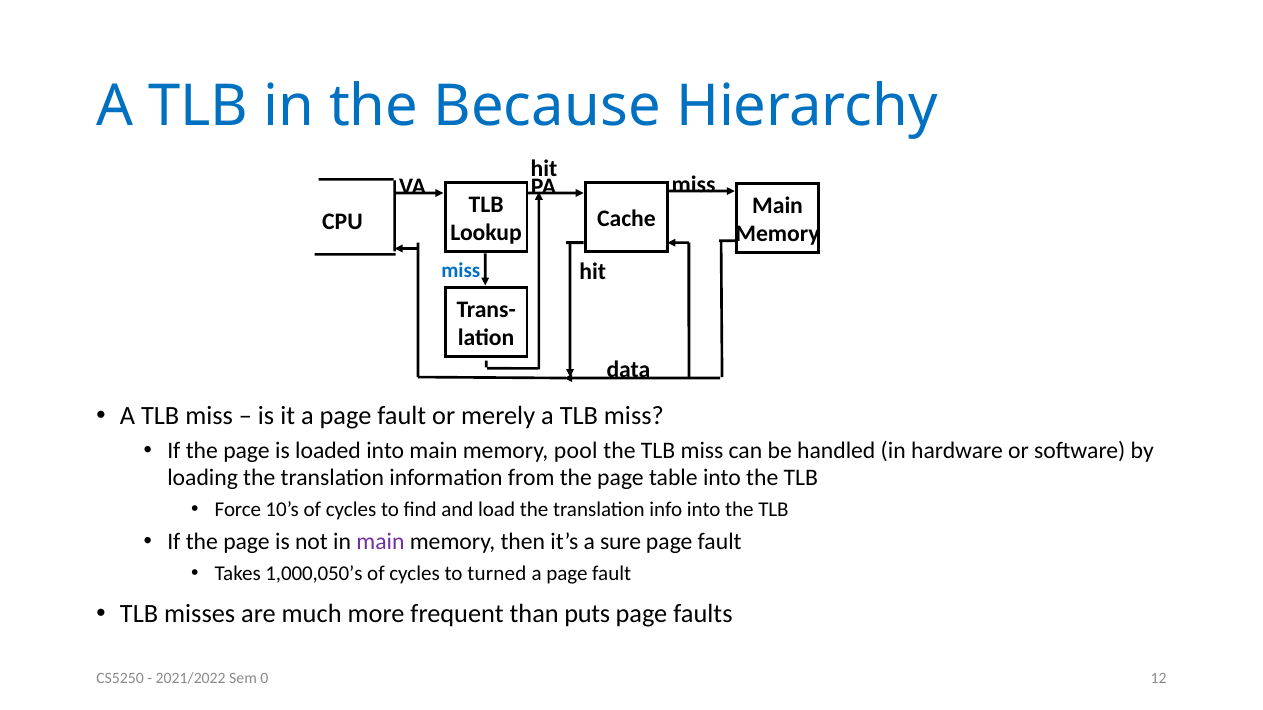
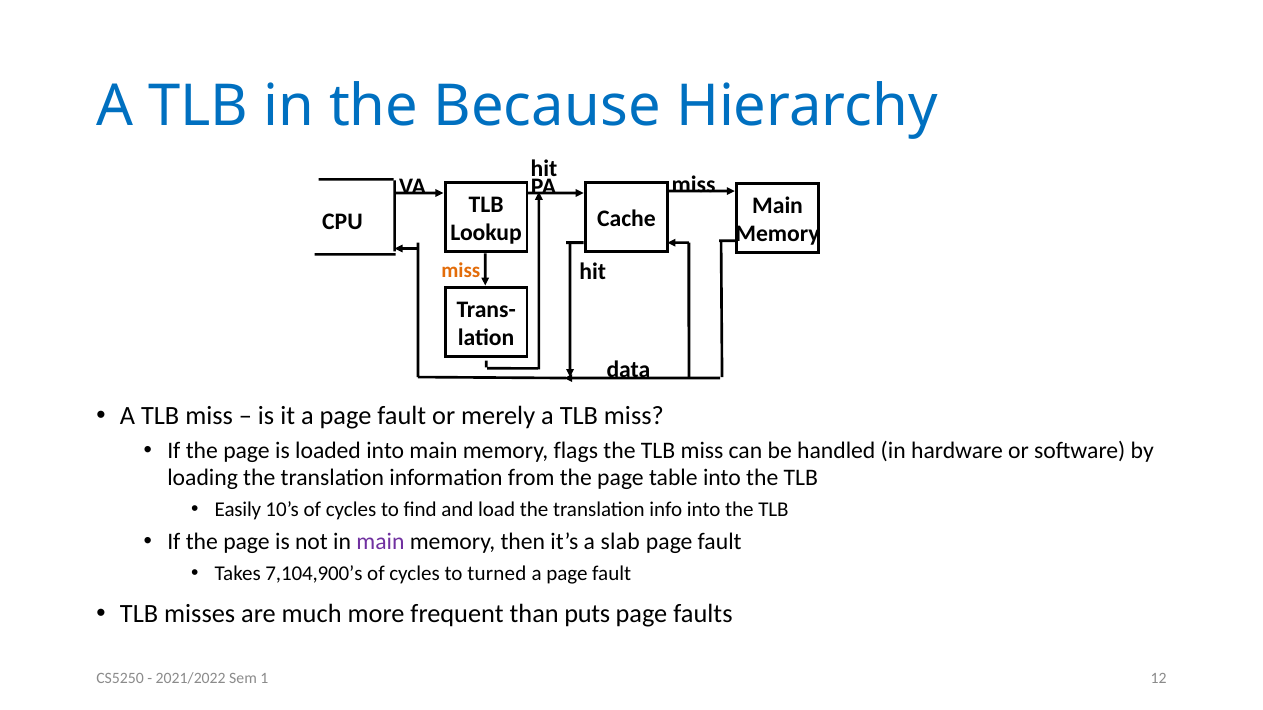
miss at (461, 270) colour: blue -> orange
pool: pool -> flags
Force: Force -> Easily
sure: sure -> slab
1,000,050’s: 1,000,050’s -> 7,104,900’s
0: 0 -> 1
